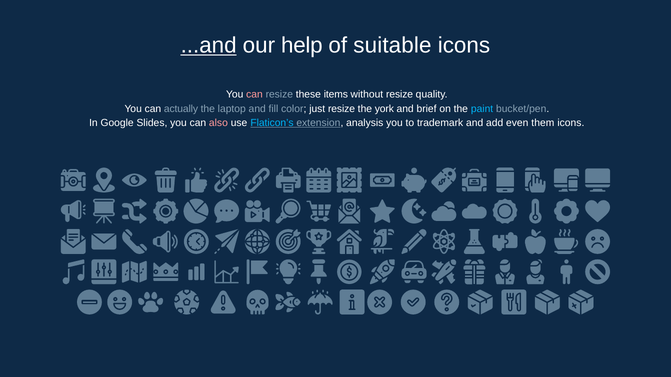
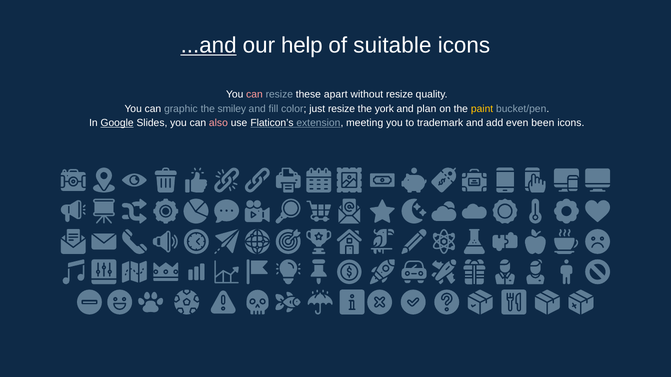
items: items -> apart
actually: actually -> graphic
laptop: laptop -> smiley
brief: brief -> plan
paint colour: light blue -> yellow
Google underline: none -> present
Flaticon’s colour: light blue -> white
analysis: analysis -> meeting
them: them -> been
